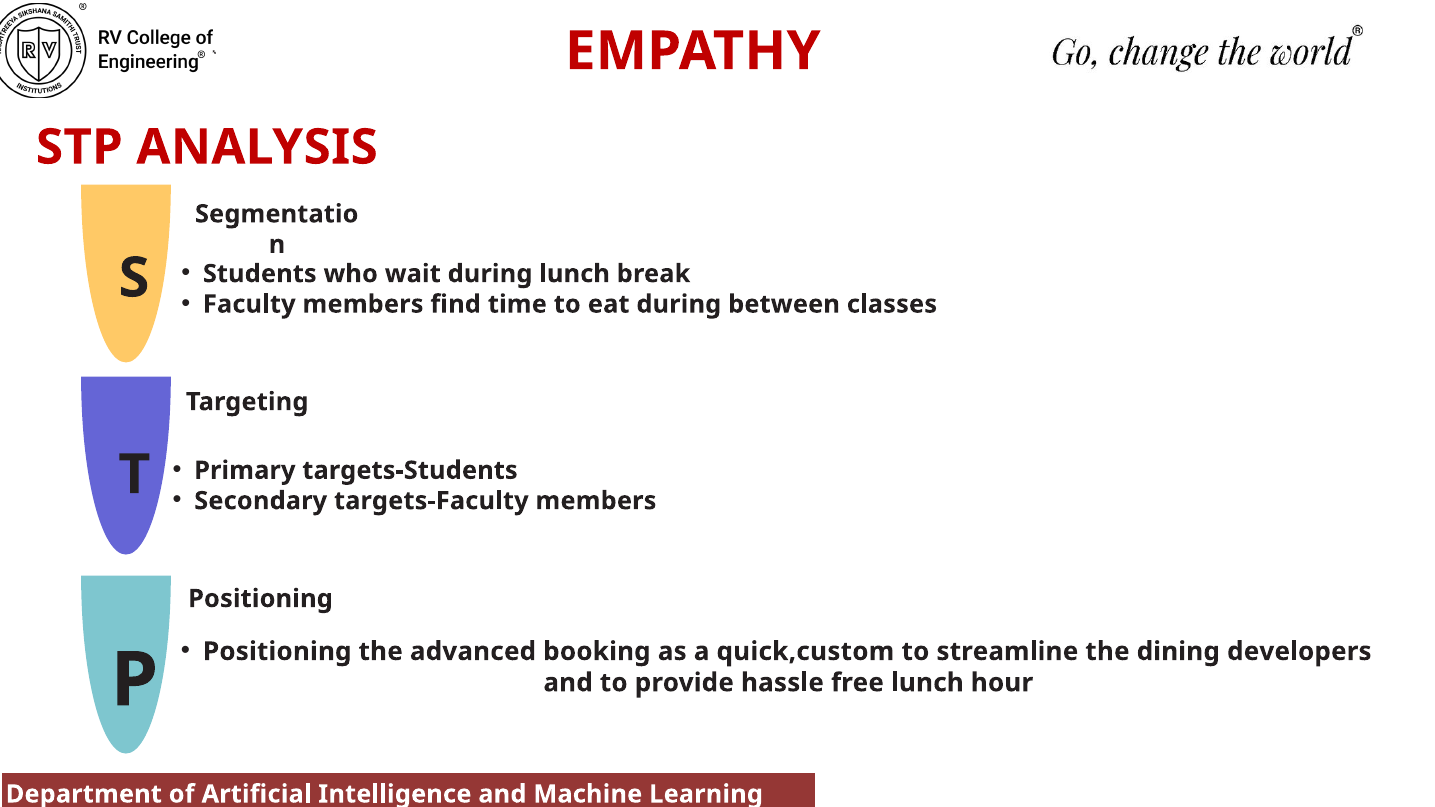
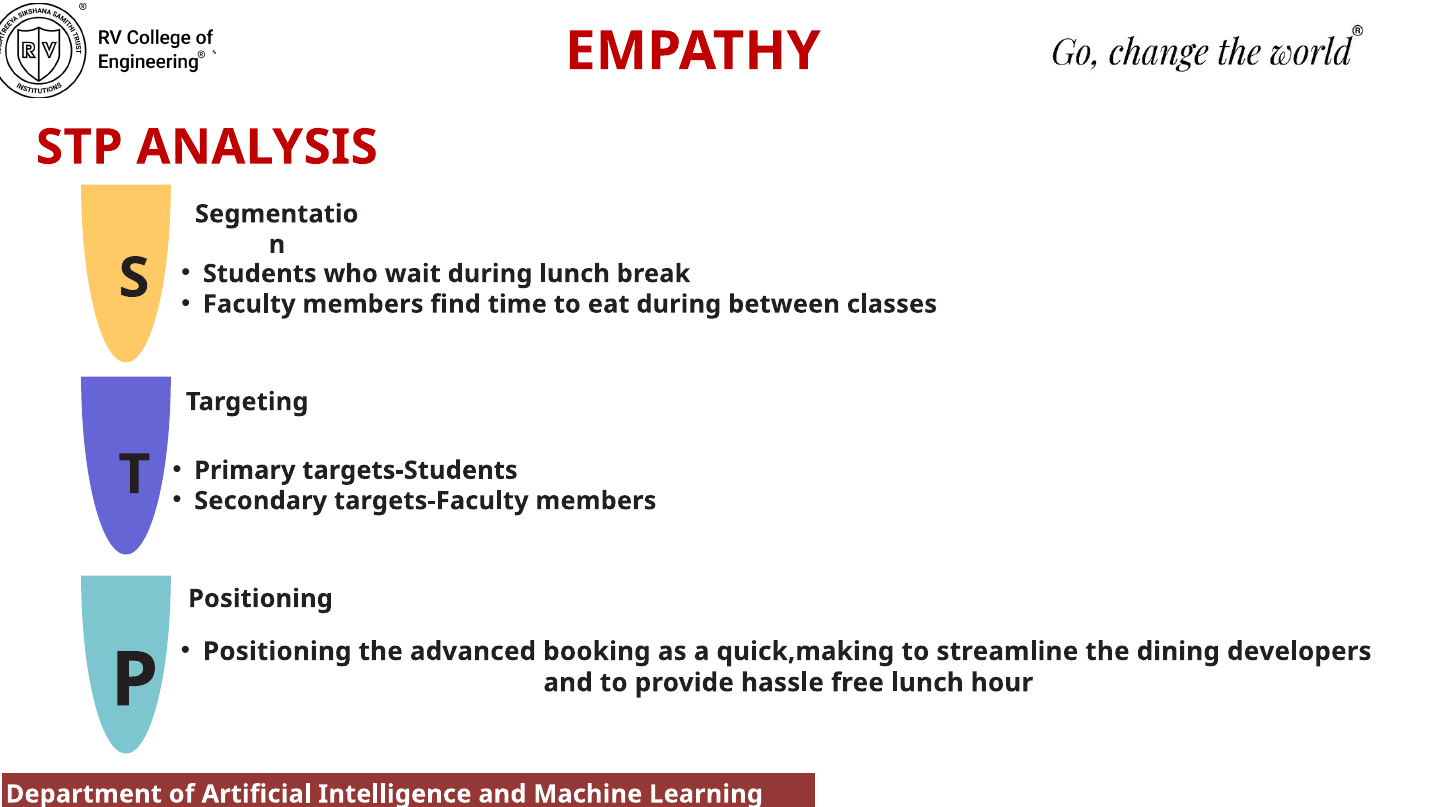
quick,custom: quick,custom -> quick,making
